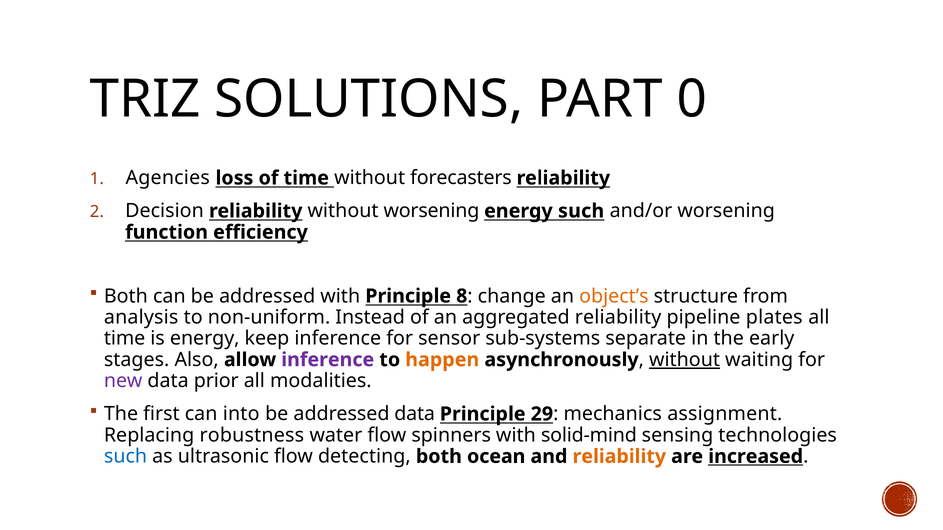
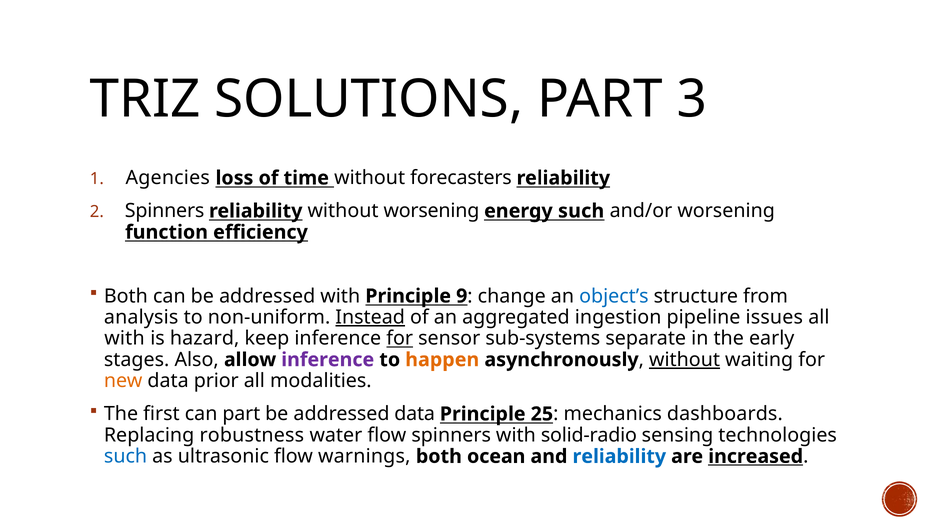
0: 0 -> 3
Decision at (164, 211): Decision -> Spinners
8: 8 -> 9
object’s colour: orange -> blue
Instead underline: none -> present
aggregated reliability: reliability -> ingestion
plates: plates -> issues
time at (125, 339): time -> with
is energy: energy -> hazard
for at (400, 339) underline: none -> present
new colour: purple -> orange
can into: into -> part
29: 29 -> 25
assignment: assignment -> dashboards
solid-mind: solid-mind -> solid-radio
detecting: detecting -> warnings
reliability at (619, 457) colour: orange -> blue
